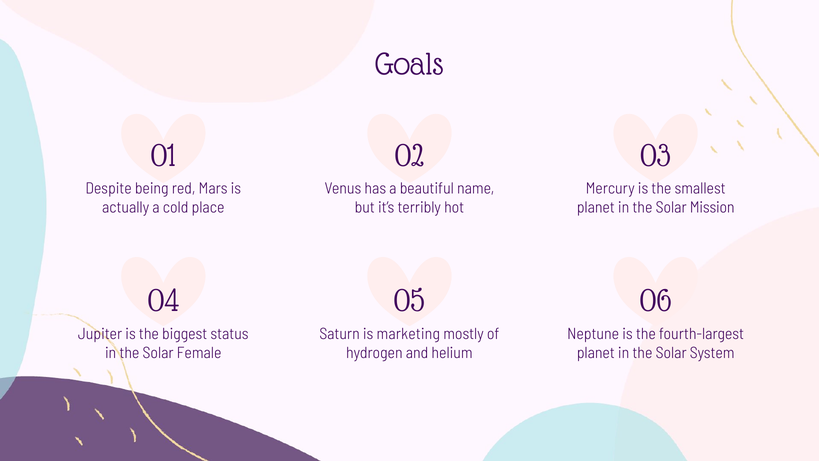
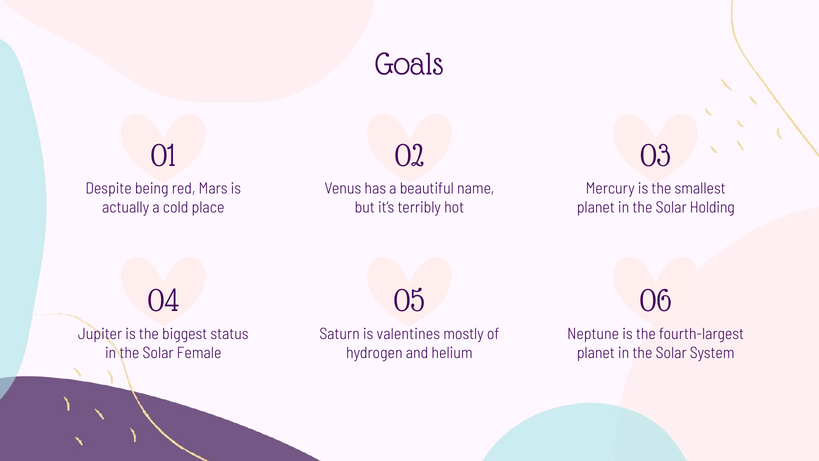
Mission: Mission -> Holding
marketing: marketing -> valentines
